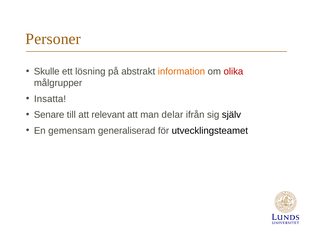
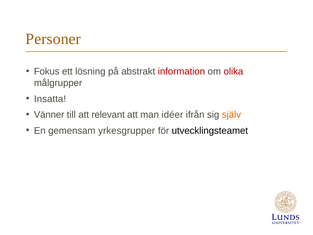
Skulle: Skulle -> Fokus
information colour: orange -> red
Senare: Senare -> Vänner
delar: delar -> idéer
själv colour: black -> orange
generaliserad: generaliserad -> yrkesgrupper
